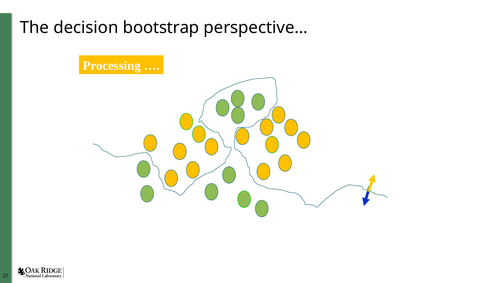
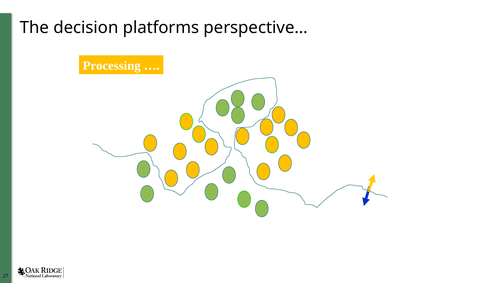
bootstrap: bootstrap -> platforms
